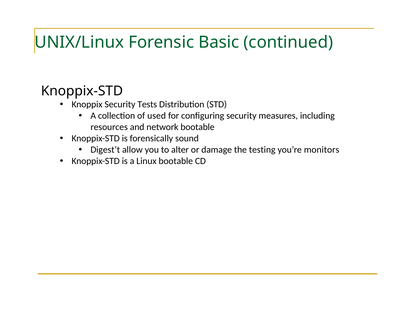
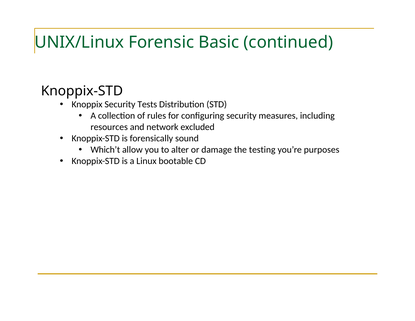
used: used -> rules
network bootable: bootable -> excluded
Digest’t: Digest’t -> Which’t
monitors: monitors -> purposes
